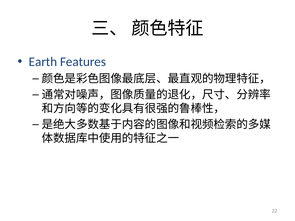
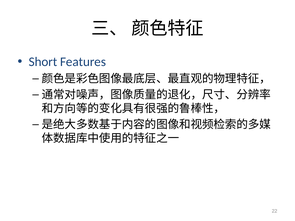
Earth: Earth -> Short
